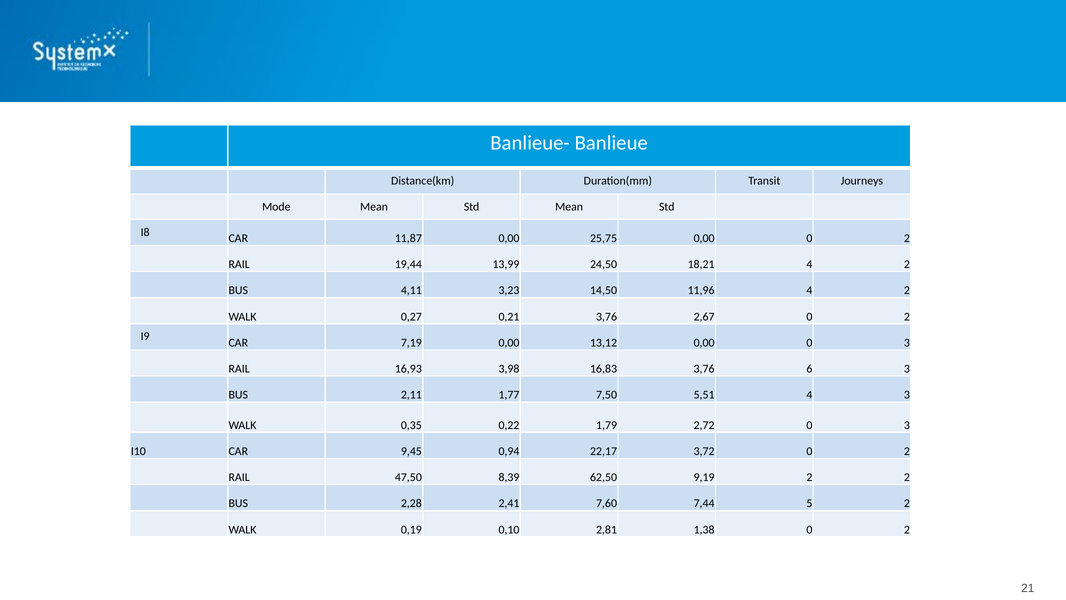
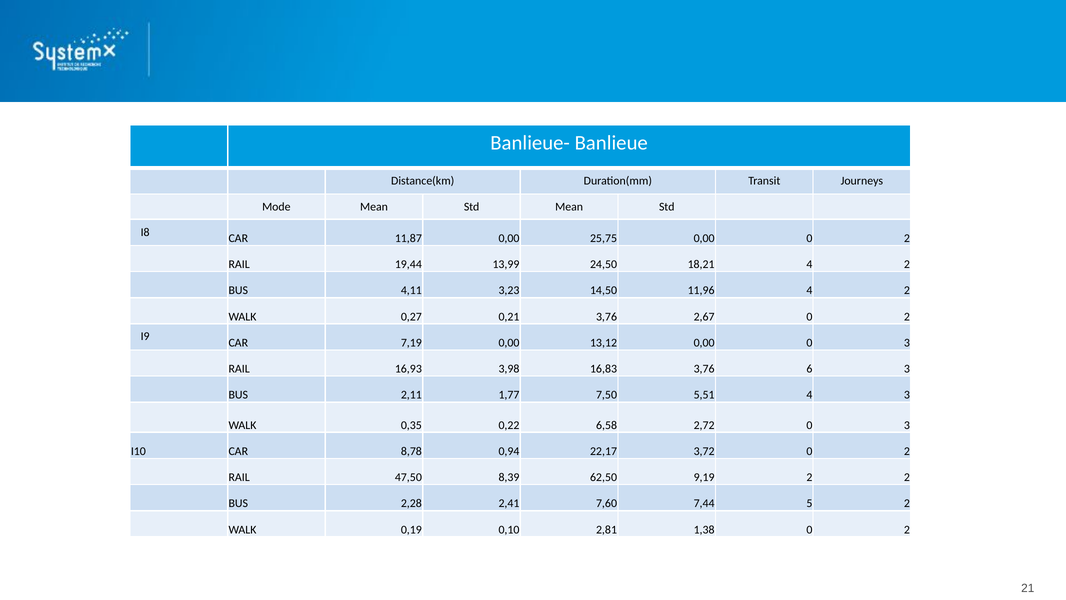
1,79: 1,79 -> 6,58
9,45: 9,45 -> 8,78
